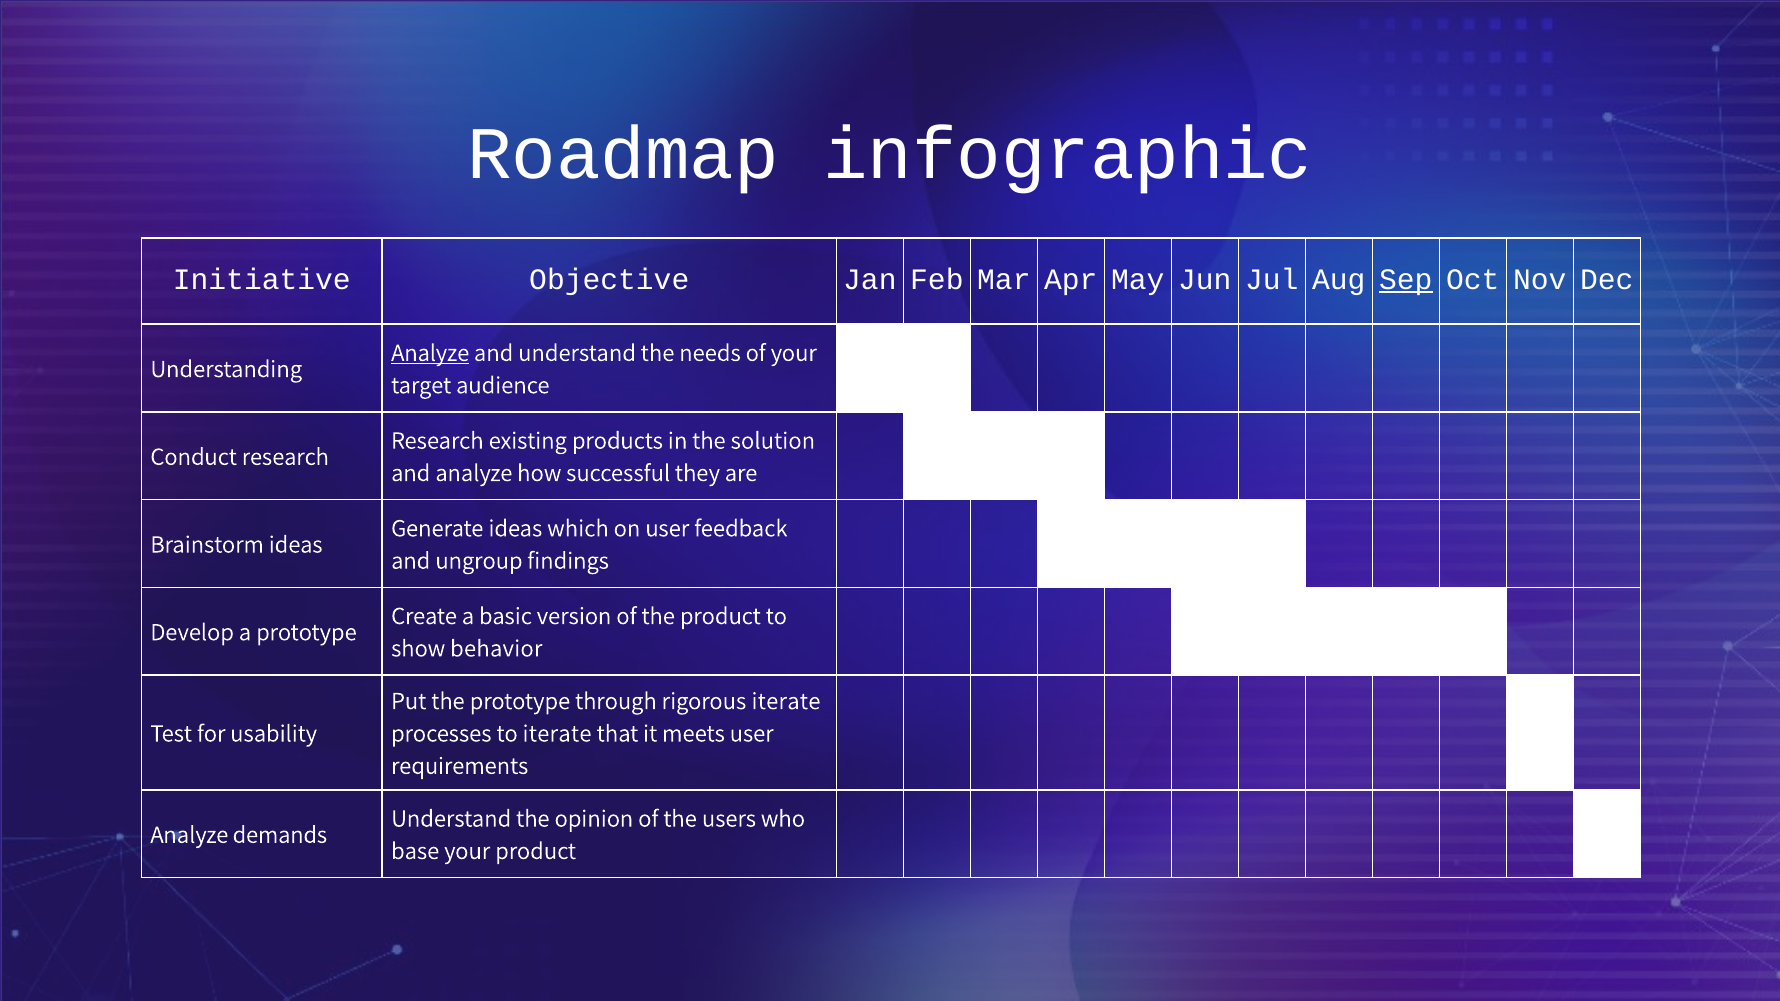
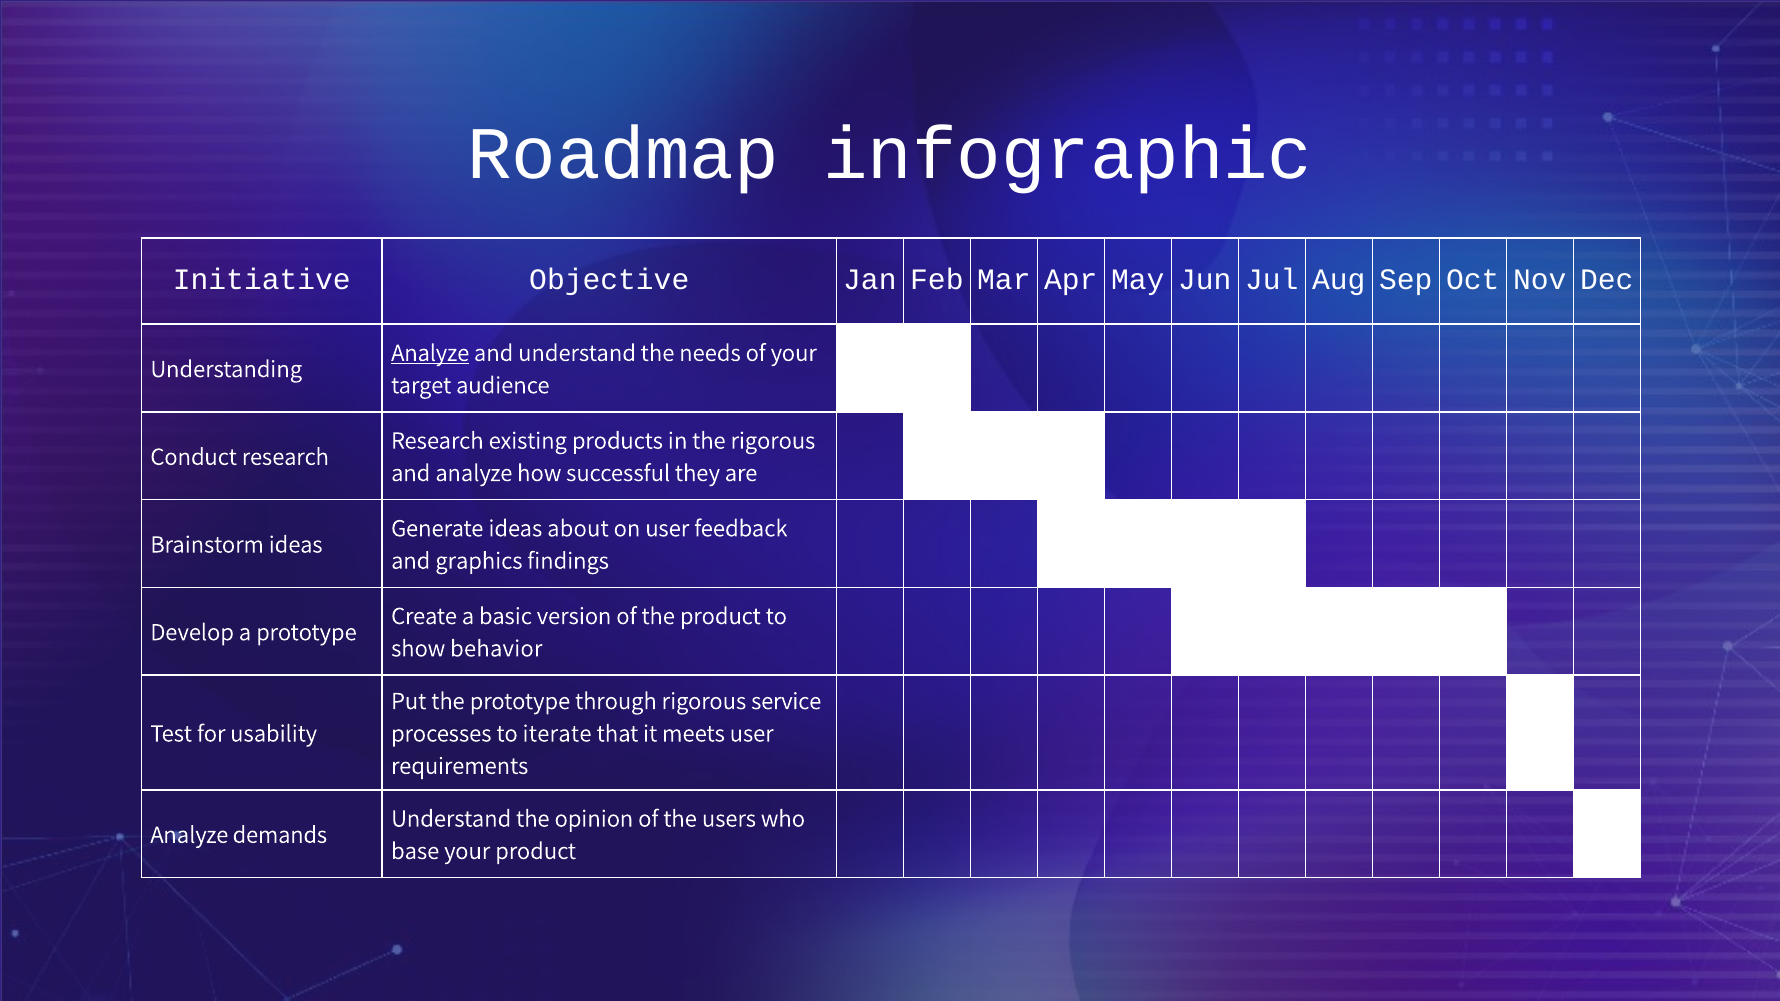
Sep underline: present -> none
the solution: solution -> rigorous
which: which -> about
ungroup: ungroup -> graphics
rigorous iterate: iterate -> service
